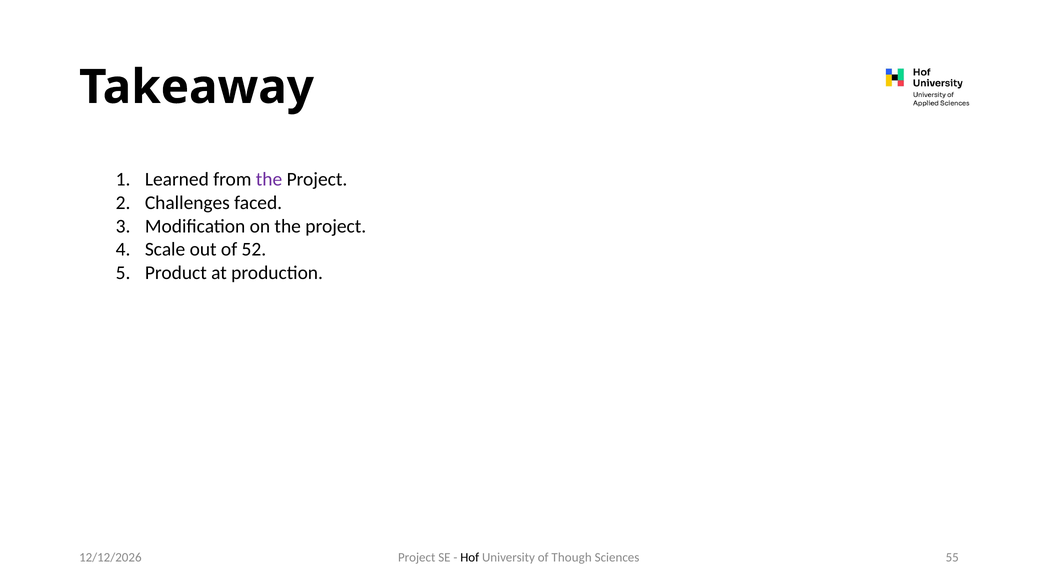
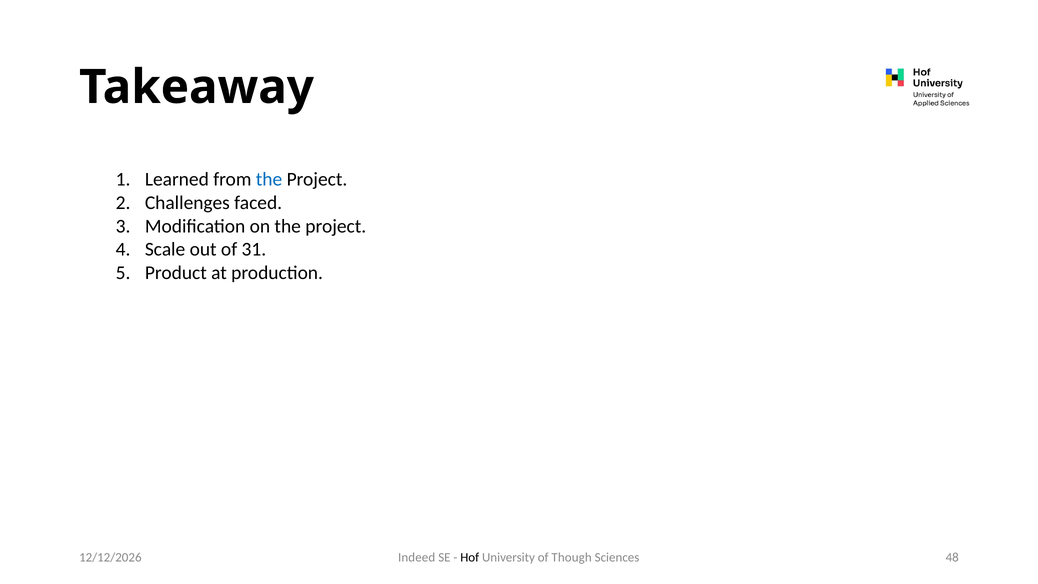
the at (269, 179) colour: purple -> blue
52: 52 -> 31
Project at (417, 557): Project -> Indeed
55: 55 -> 48
